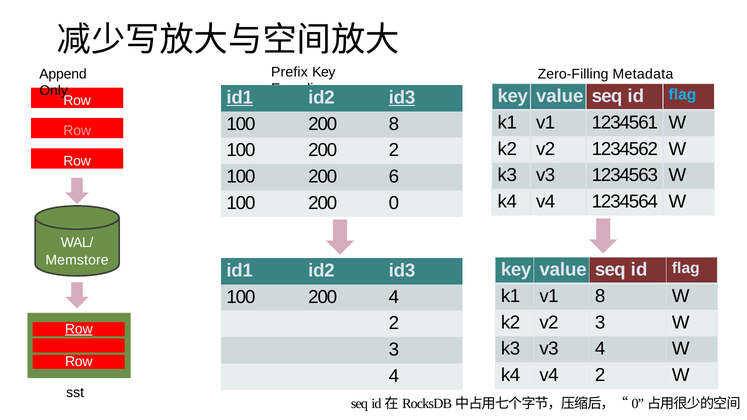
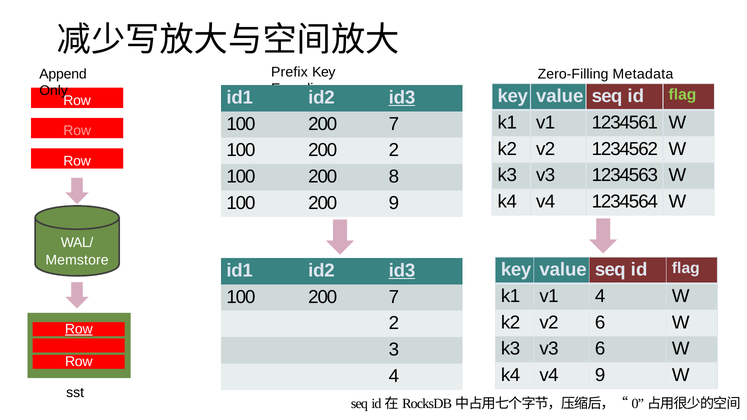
flag at (682, 95) colour: light blue -> light green
id1 at (240, 98) underline: present -> none
8 at (394, 124): 8 -> 7
6: 6 -> 8
200 0: 0 -> 9
id3 at (402, 271) underline: none -> present
v1 8: 8 -> 4
4 at (394, 297): 4 -> 7
v2 3: 3 -> 6
v3 4: 4 -> 6
v4 2: 2 -> 9
